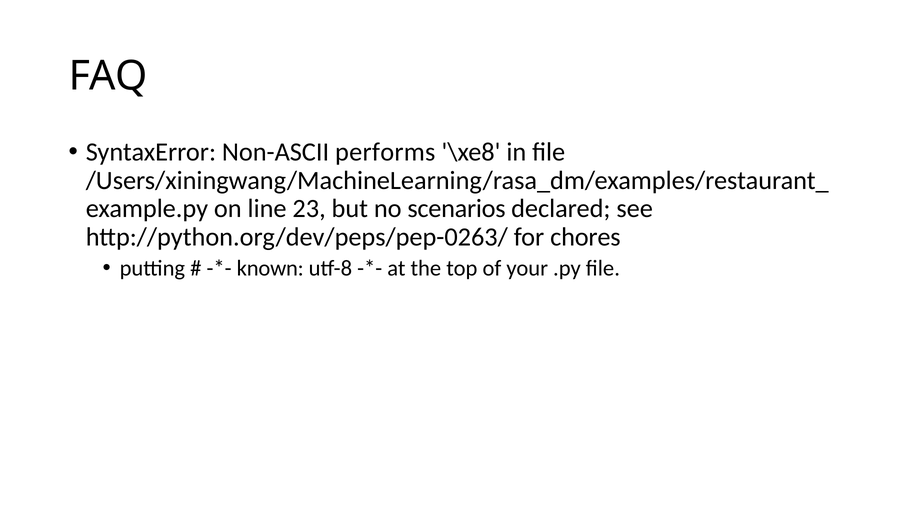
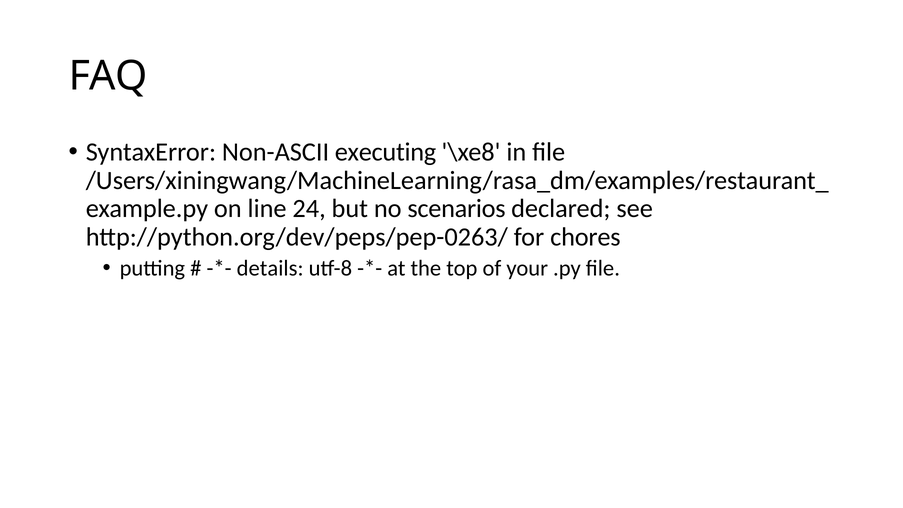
performs: performs -> executing
23: 23 -> 24
known: known -> details
